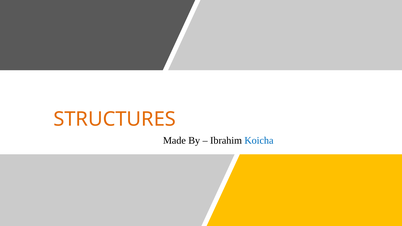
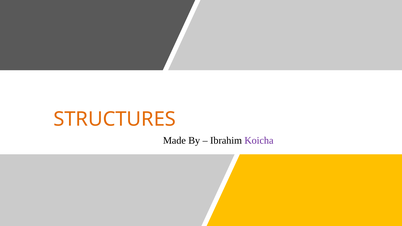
Koicha colour: blue -> purple
